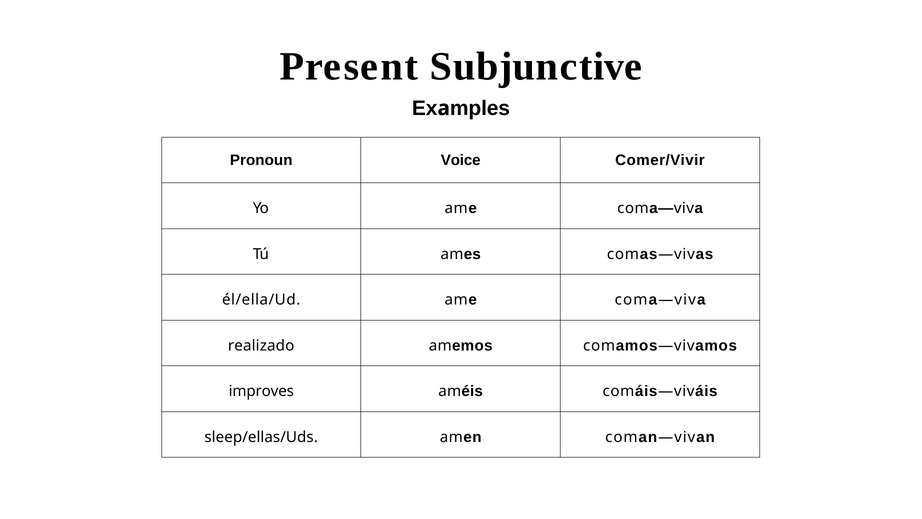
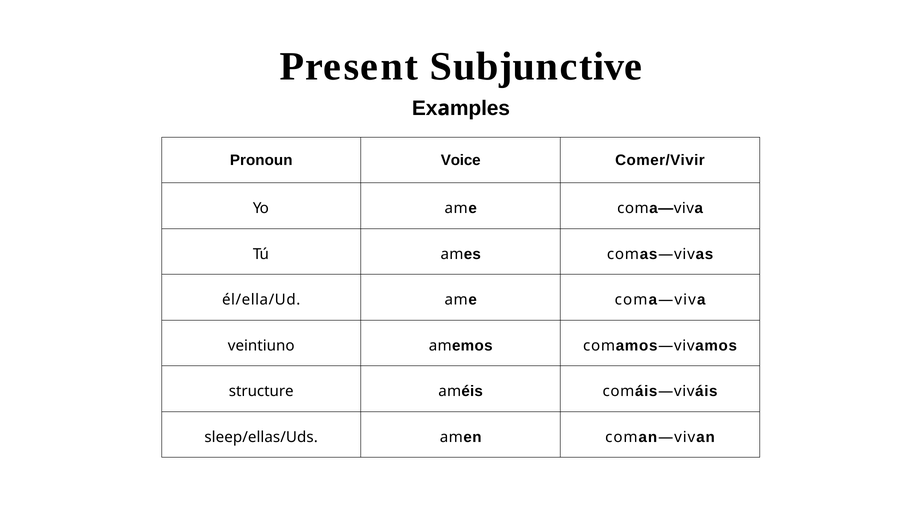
realizado: realizado -> veintiuno
improves: improves -> structure
